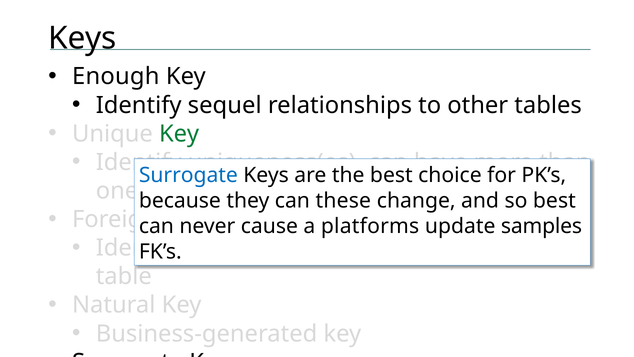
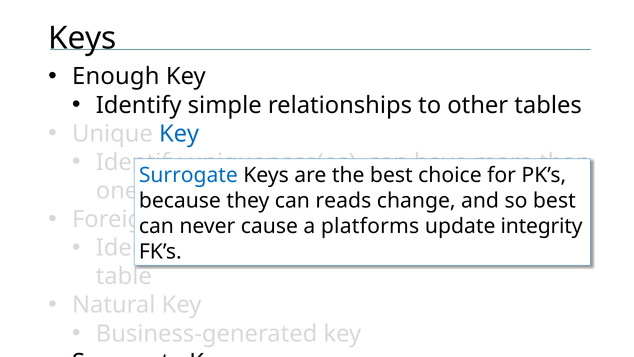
sequel: sequel -> simple
Key at (179, 134) colour: green -> blue
these: these -> reads
samples: samples -> integrity
